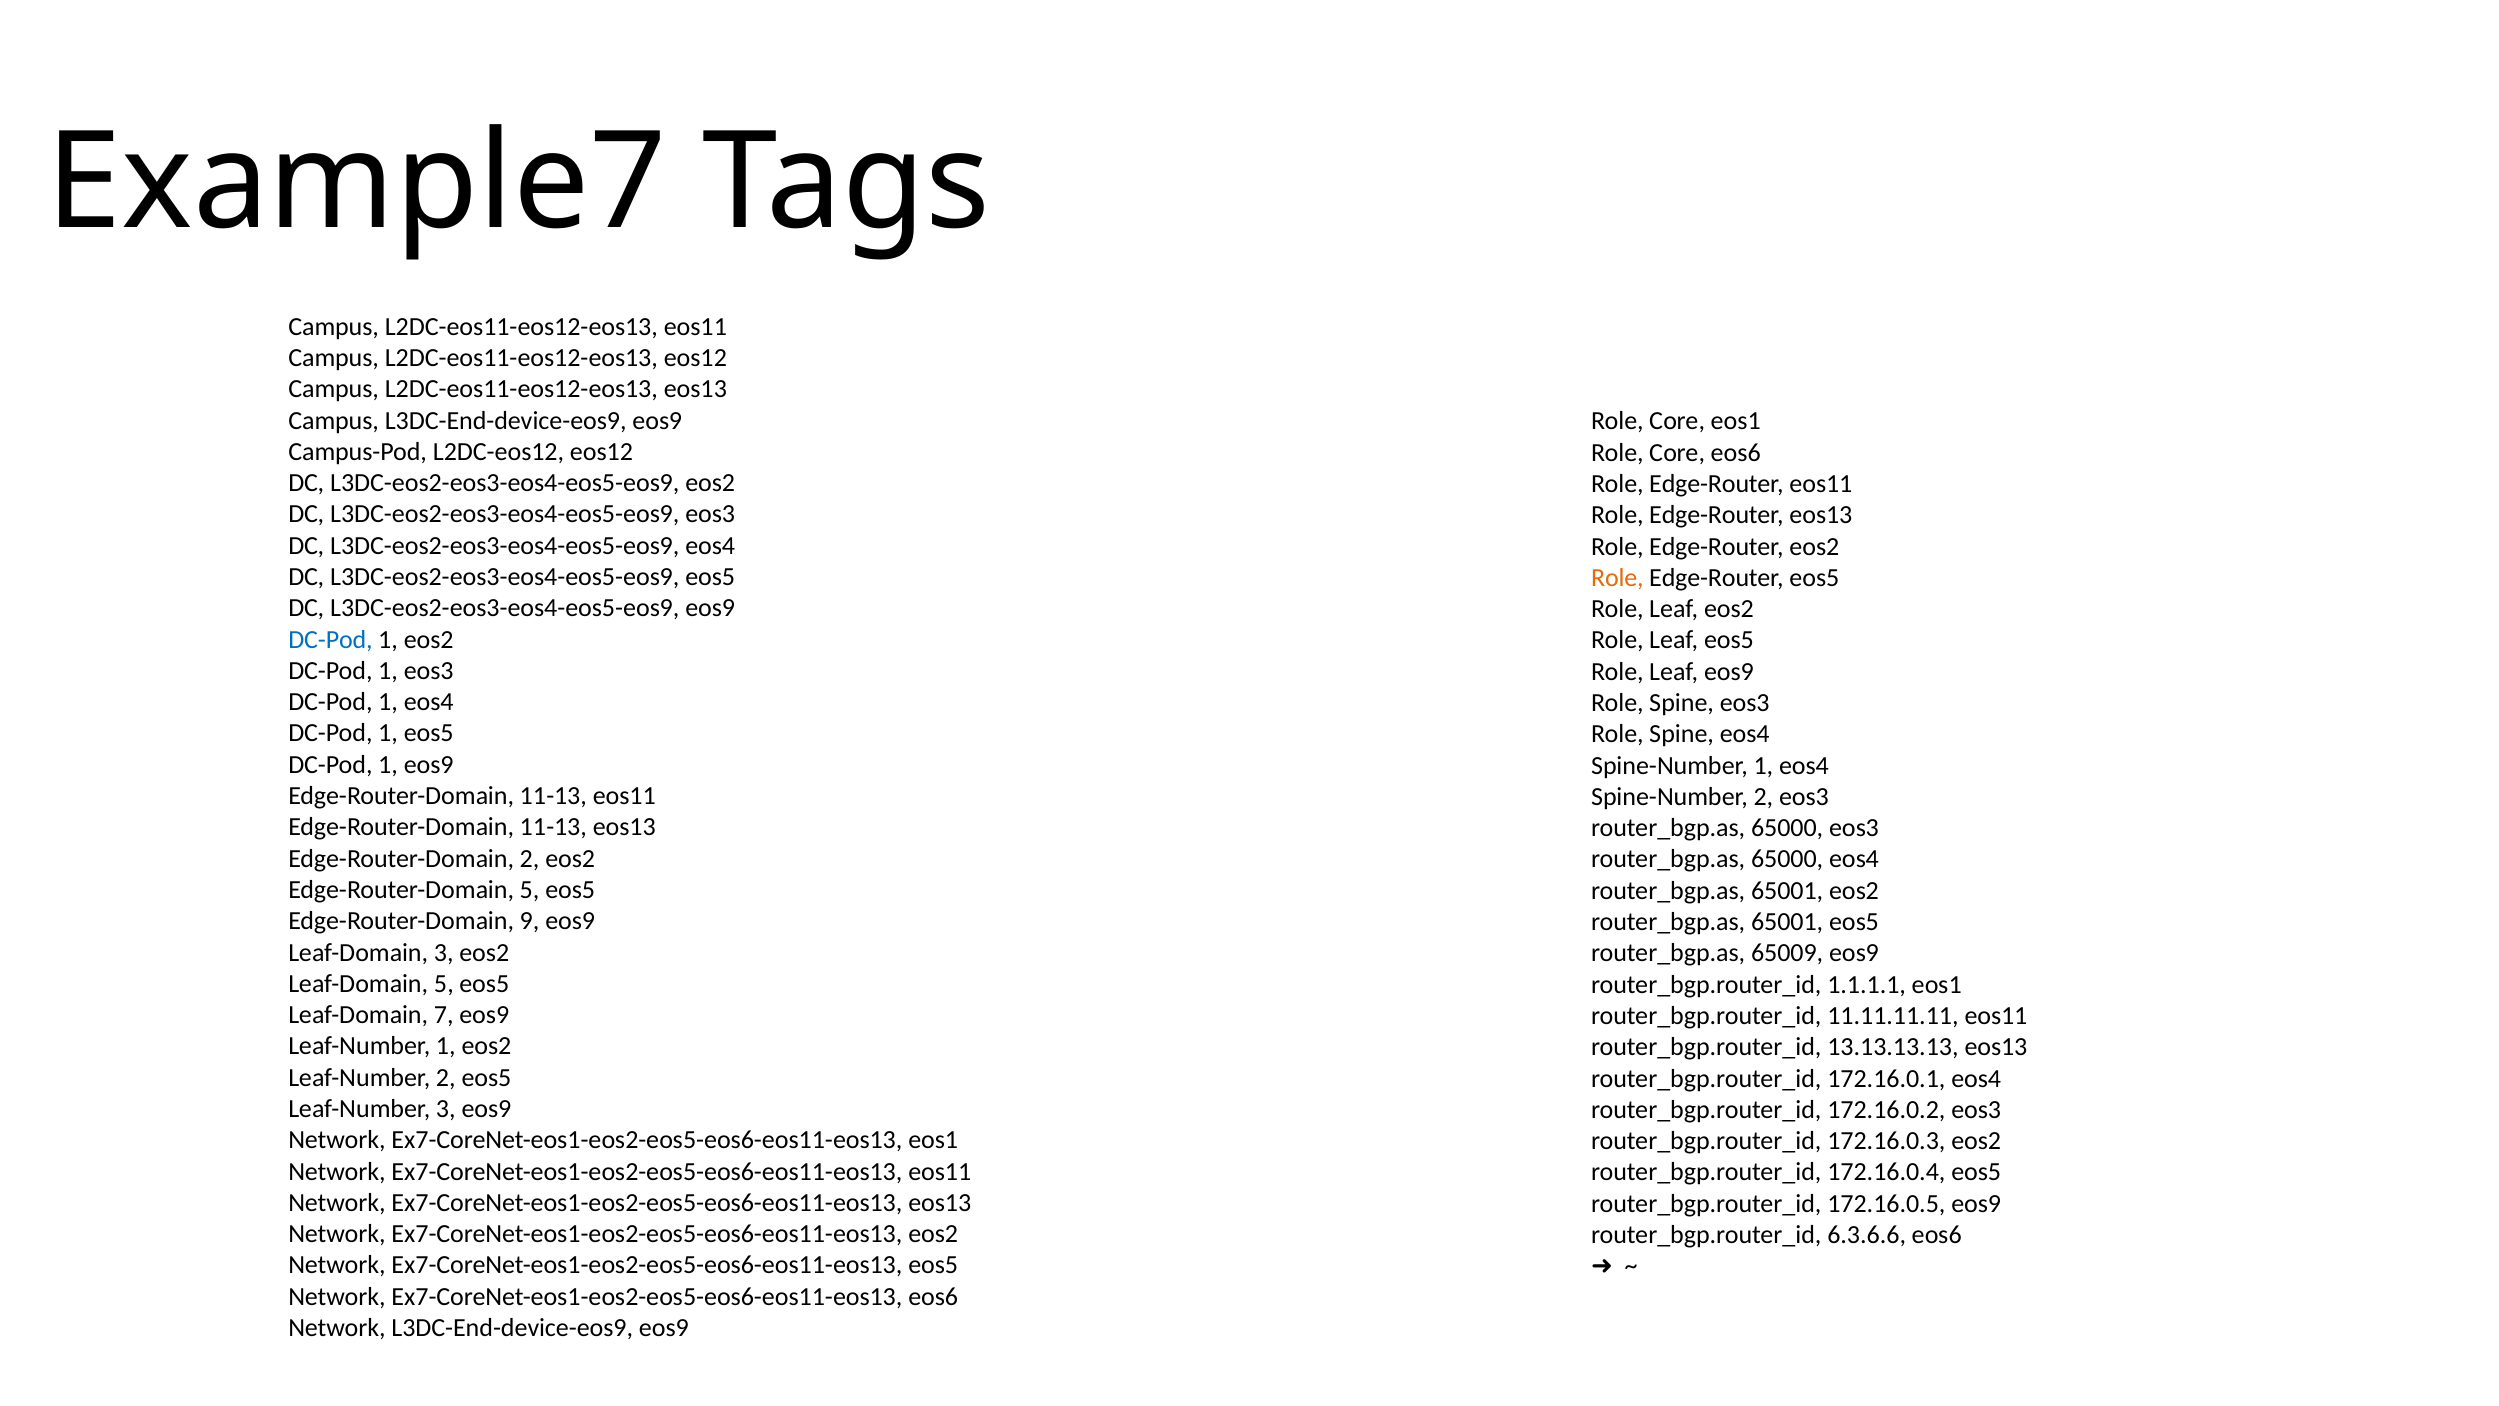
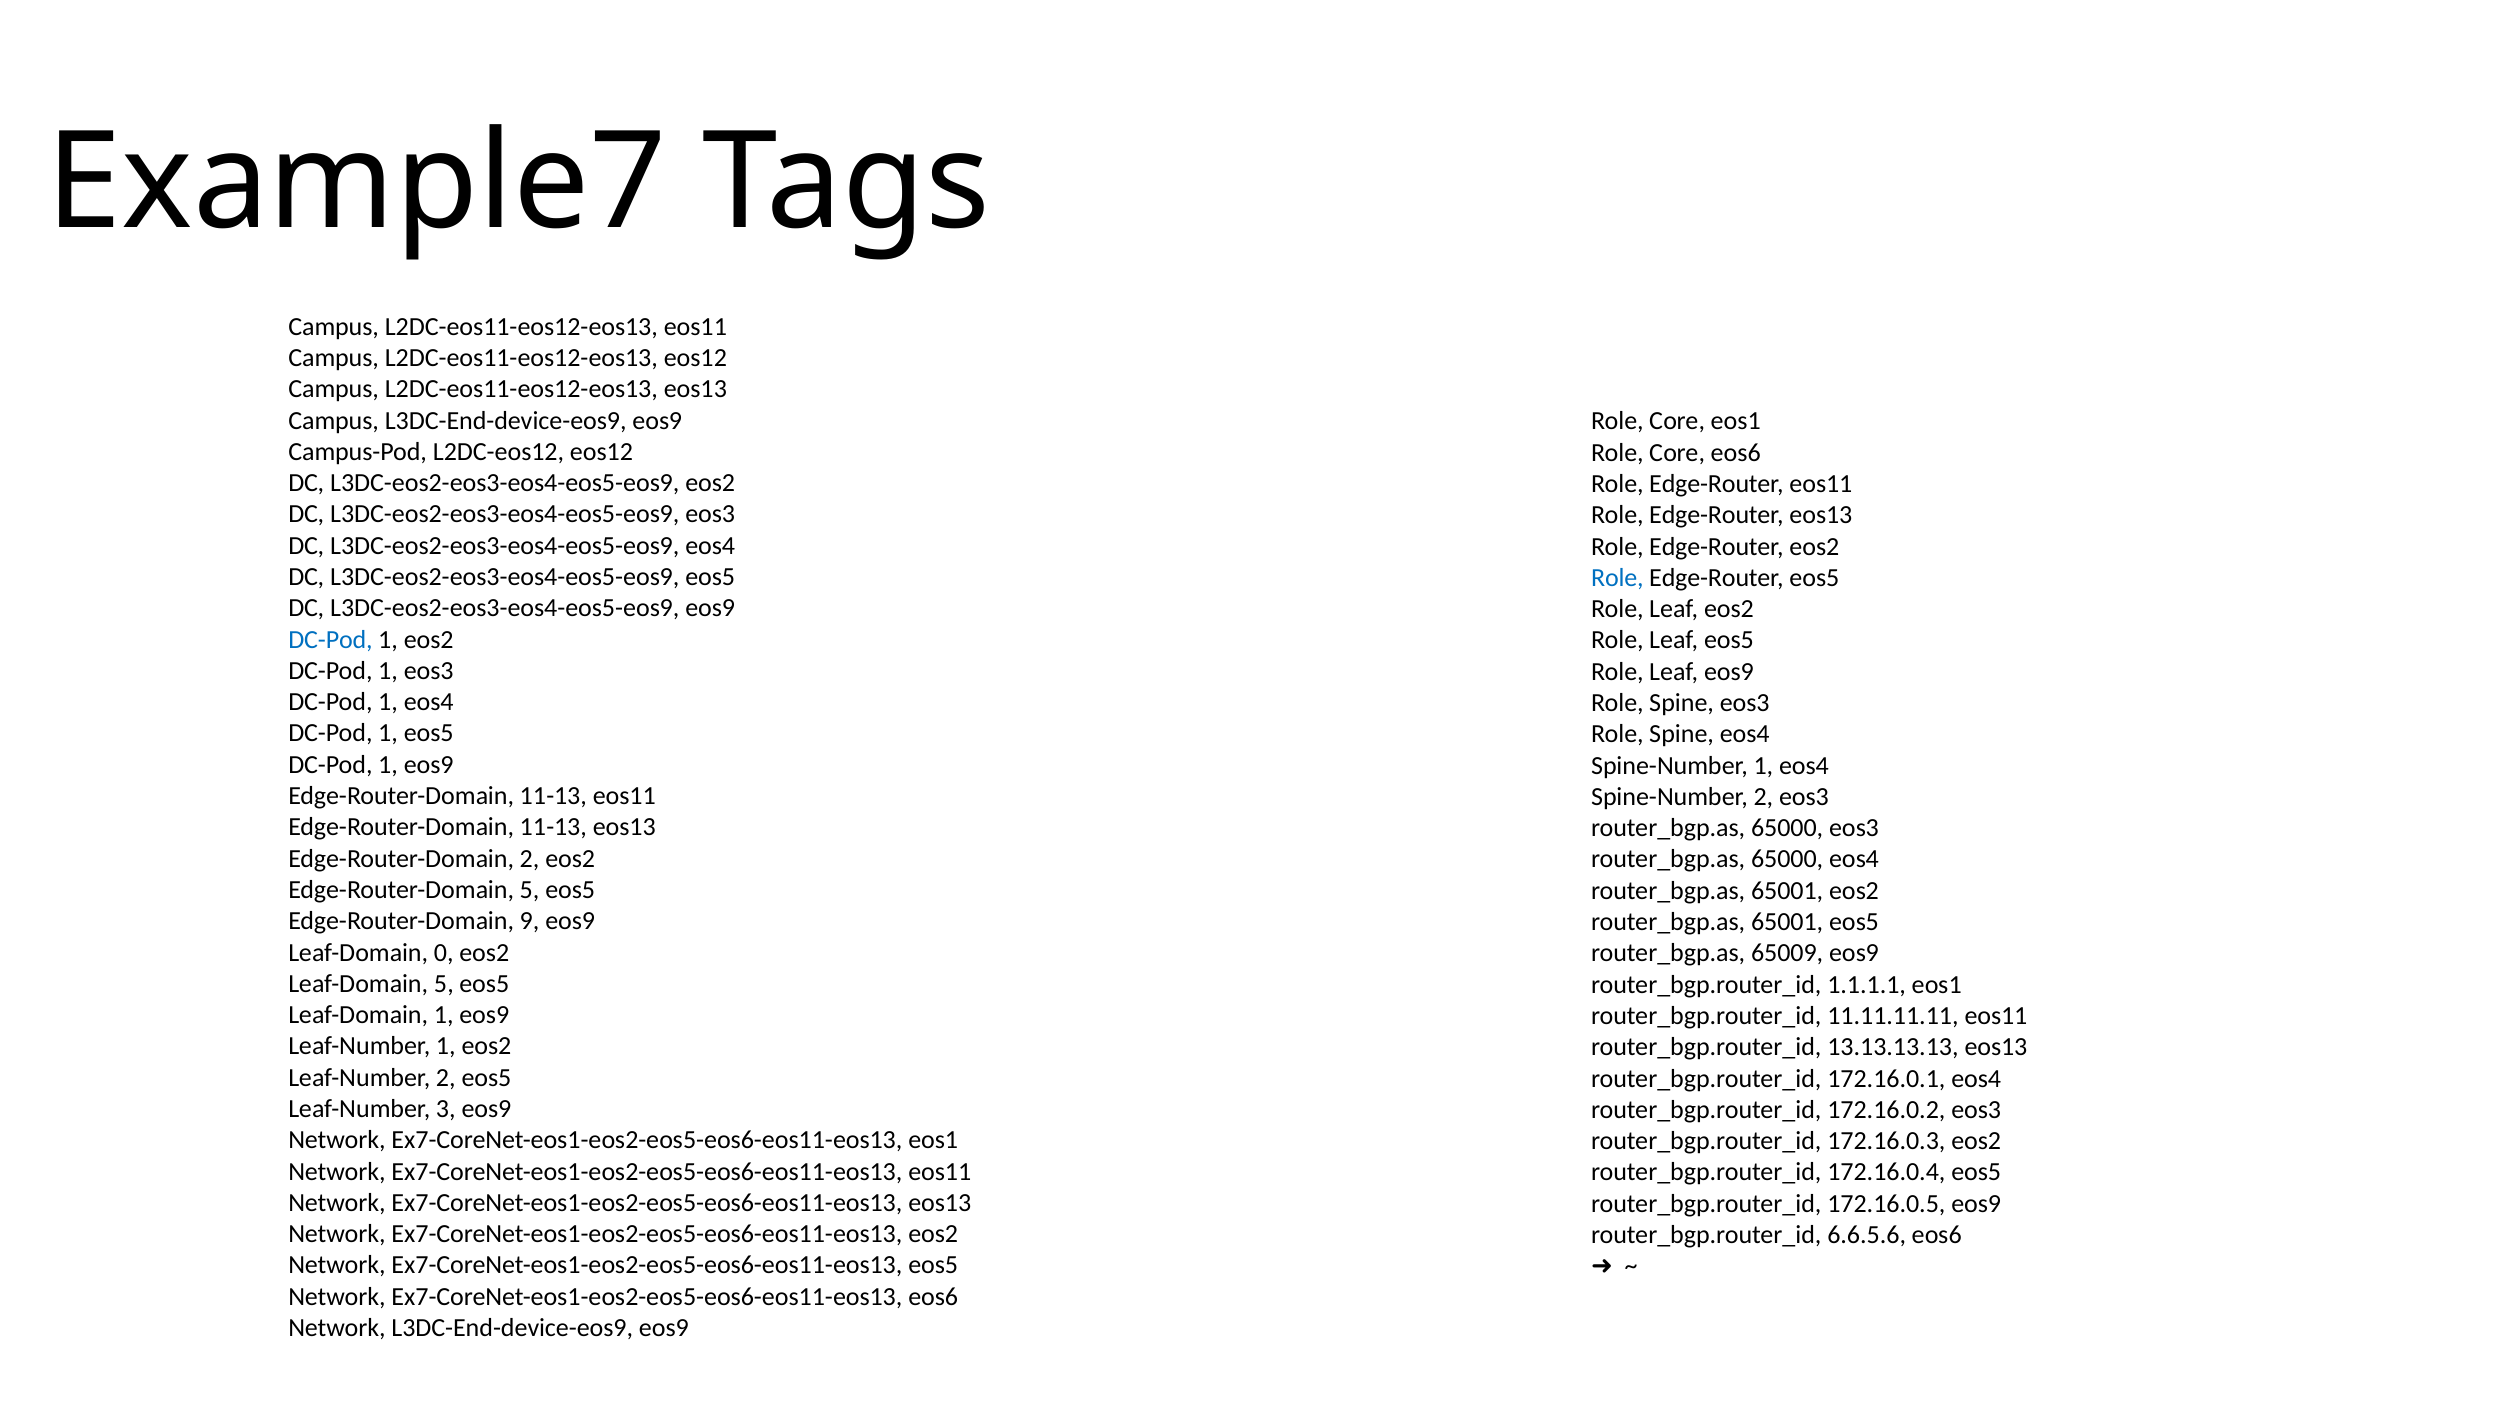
Role at (1617, 578) colour: orange -> blue
Leaf-Domain 3: 3 -> 0
Leaf-Domain 7: 7 -> 1
6.3.6.6: 6.3.6.6 -> 6.6.5.6
